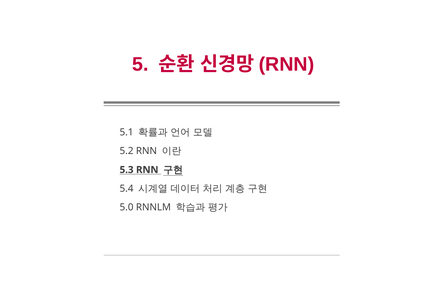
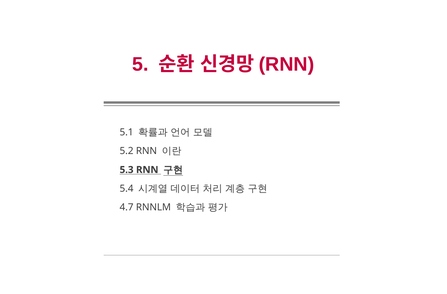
5.0: 5.0 -> 4.7
